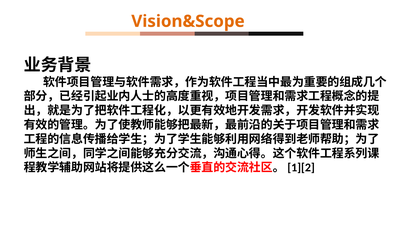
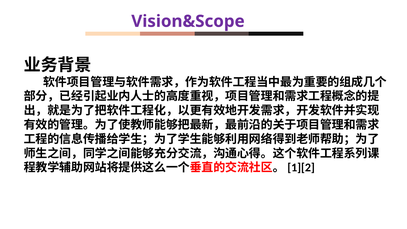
Vision&Scope colour: orange -> purple
